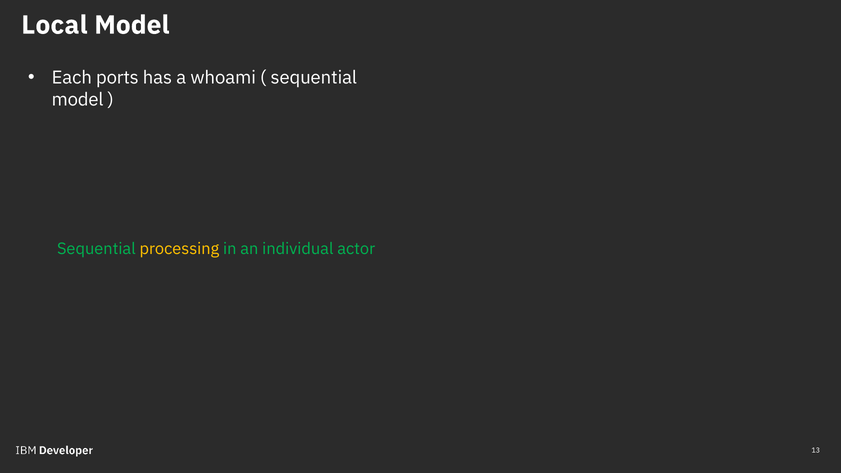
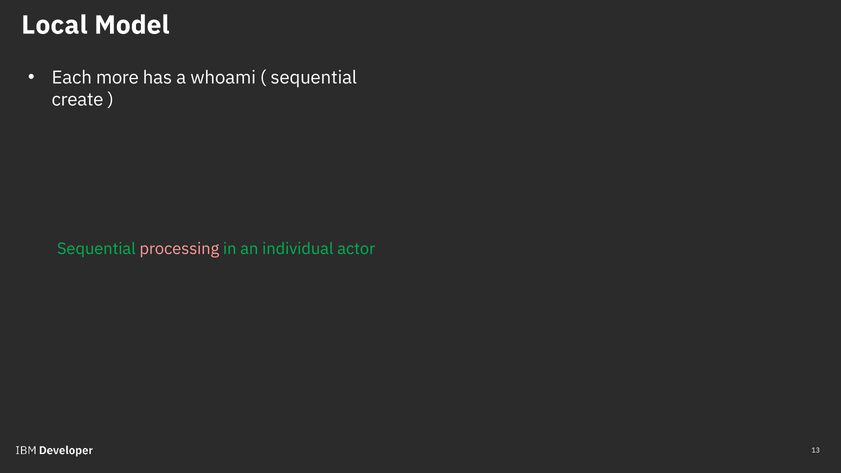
ports: ports -> more
model at (78, 100): model -> create
processing colour: yellow -> pink
